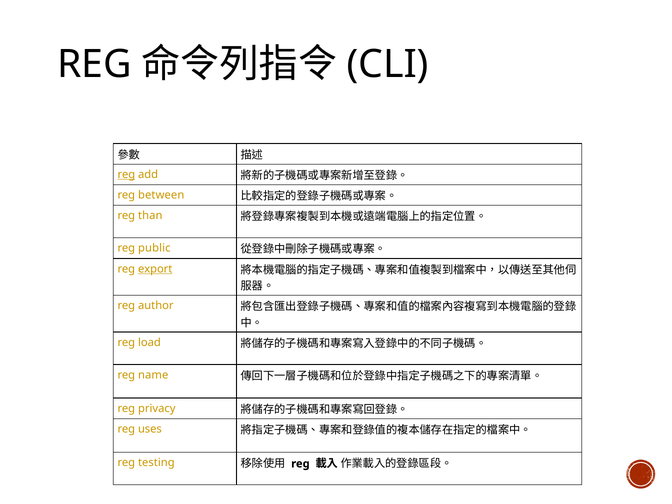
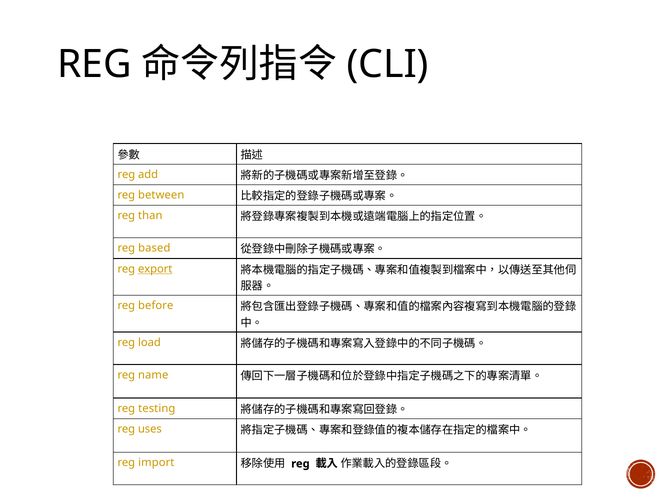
reg at (126, 175) underline: present -> none
public: public -> based
author: author -> before
privacy: privacy -> testing
testing: testing -> import
